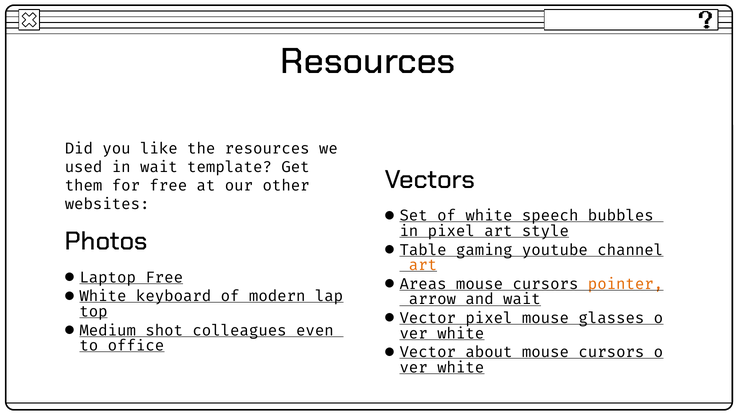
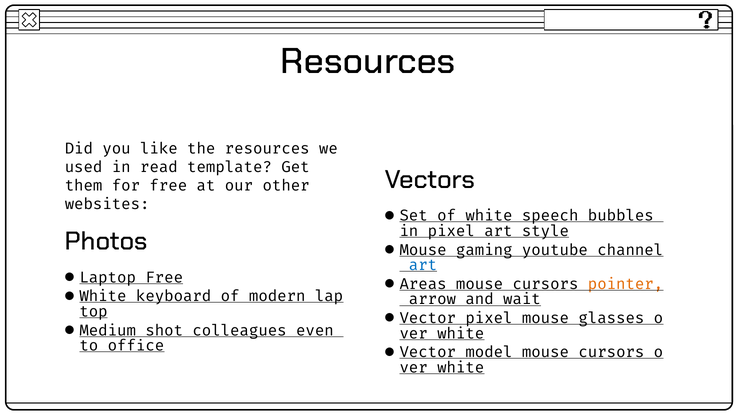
in wait: wait -> read
Table at (423, 250): Table -> Mouse
art at (423, 265) colour: orange -> blue
about: about -> model
